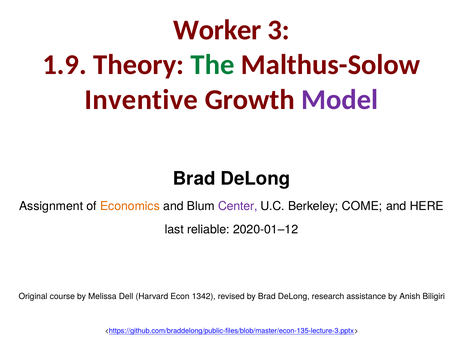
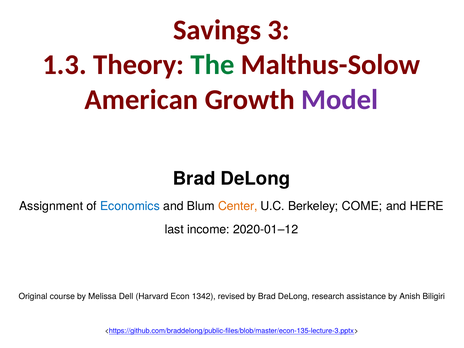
Worker: Worker -> Savings
1.9: 1.9 -> 1.3
Inventive: Inventive -> American
Economics colour: orange -> blue
Center colour: purple -> orange
reliable: reliable -> income
